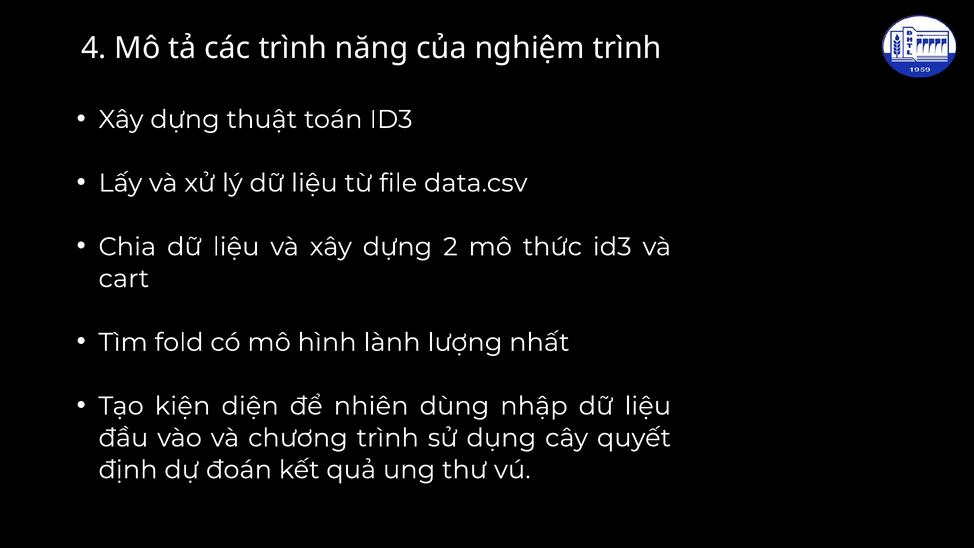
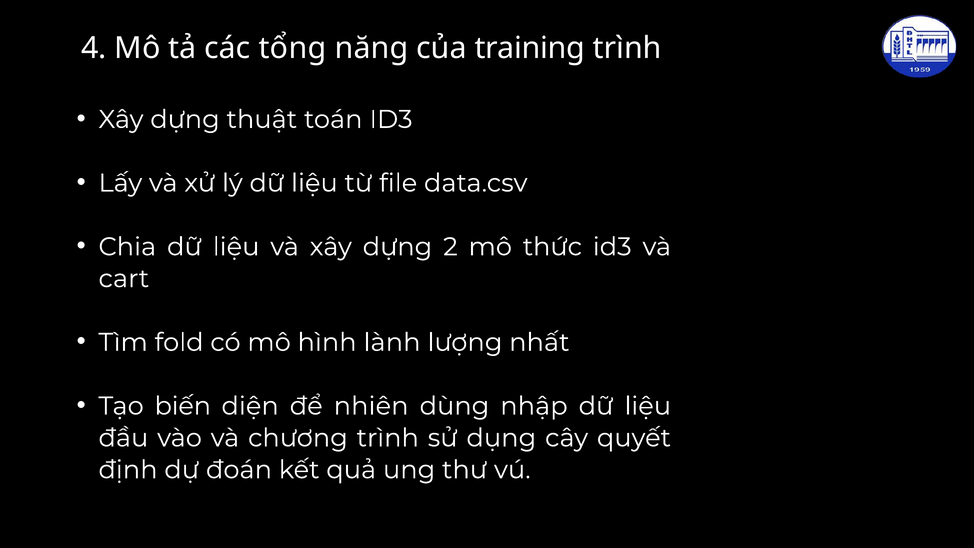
các trình: trình -> tổng
nghiệm: nghiệm -> training
kiện: kiện -> biến
